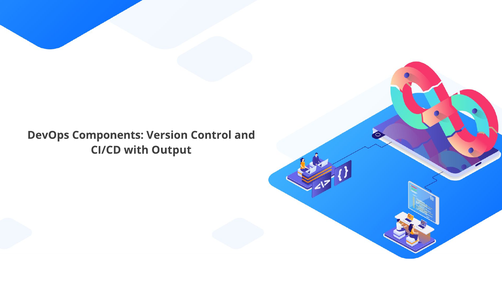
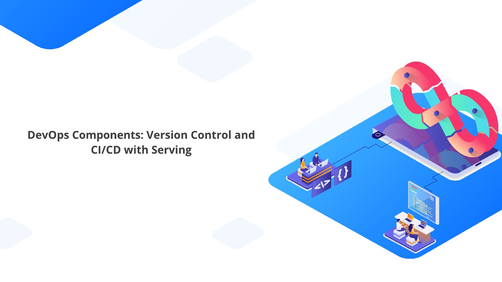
Output: Output -> Serving
